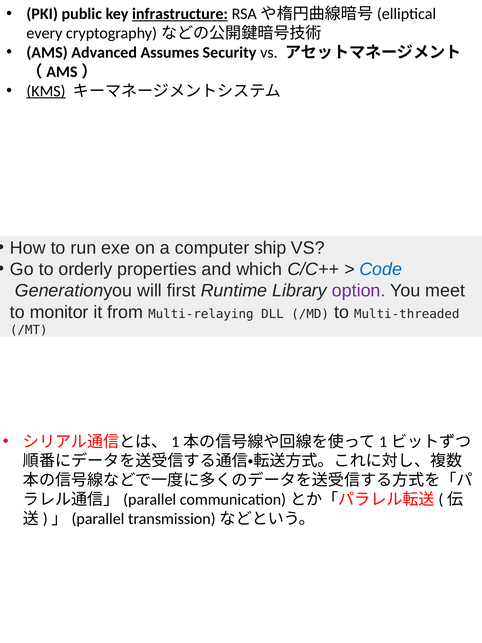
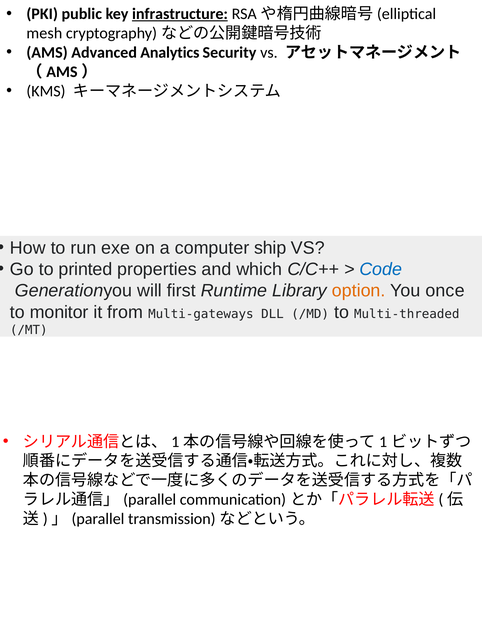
every: every -> mesh
Assumes: Assumes -> Analytics
KMS underline: present -> none
orderly: orderly -> printed
option colour: purple -> orange
meet: meet -> once
Multi-relaying: Multi-relaying -> Multi-gateways
